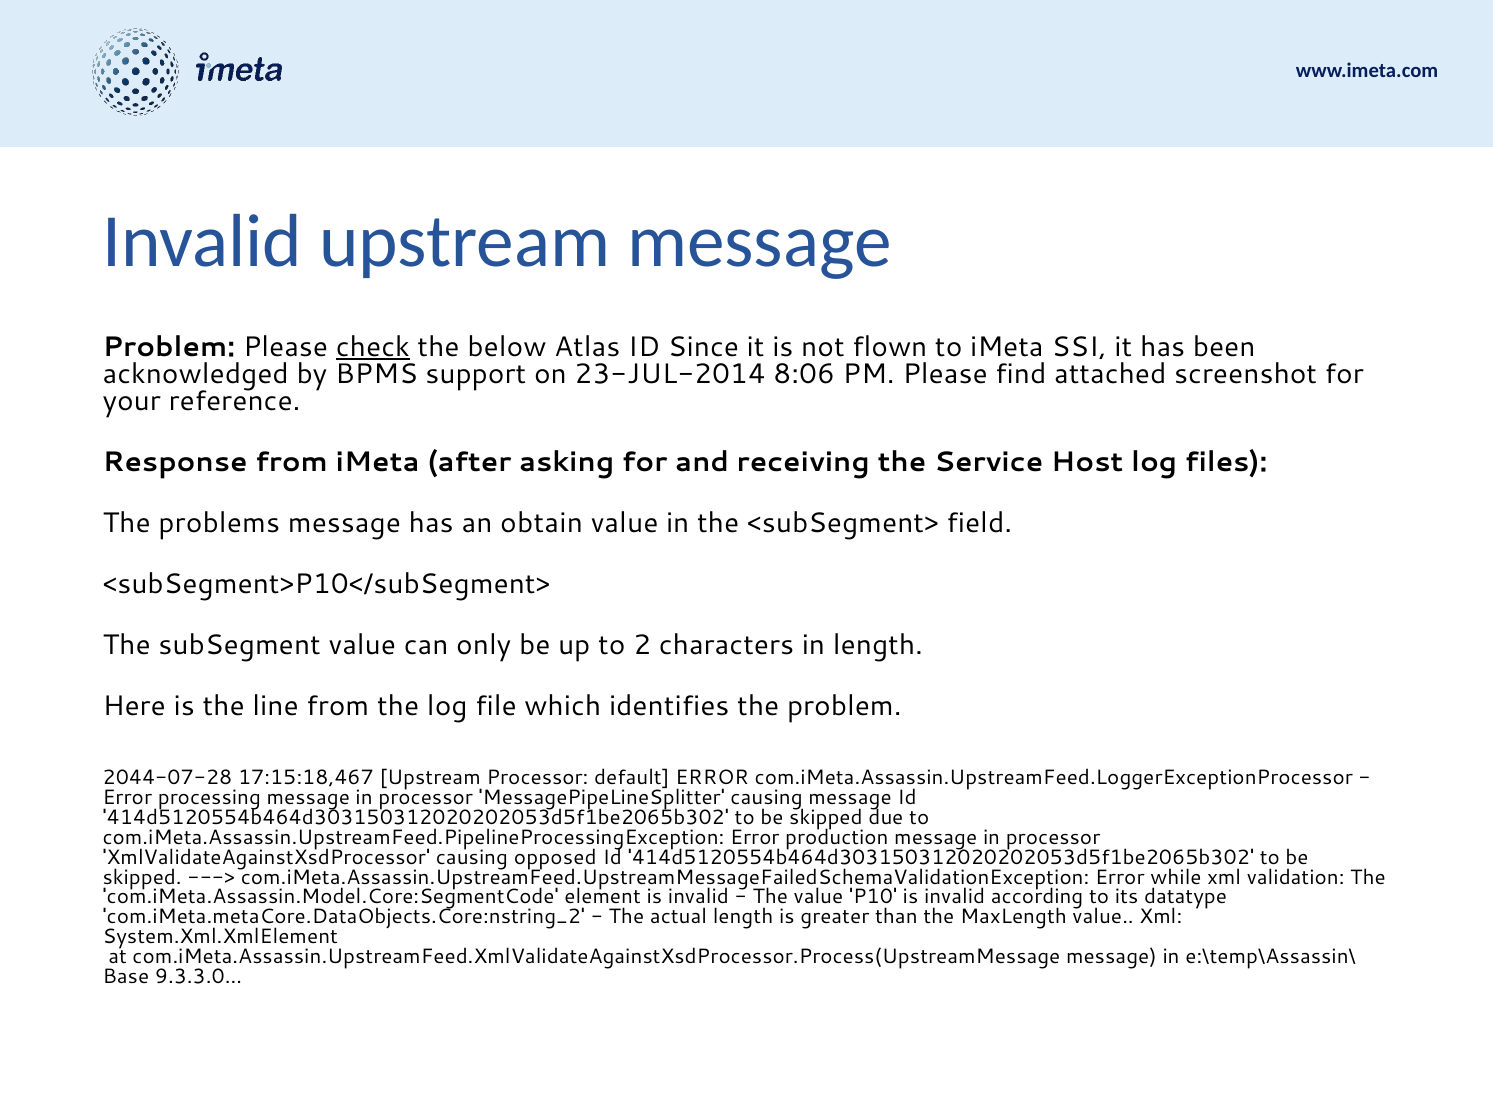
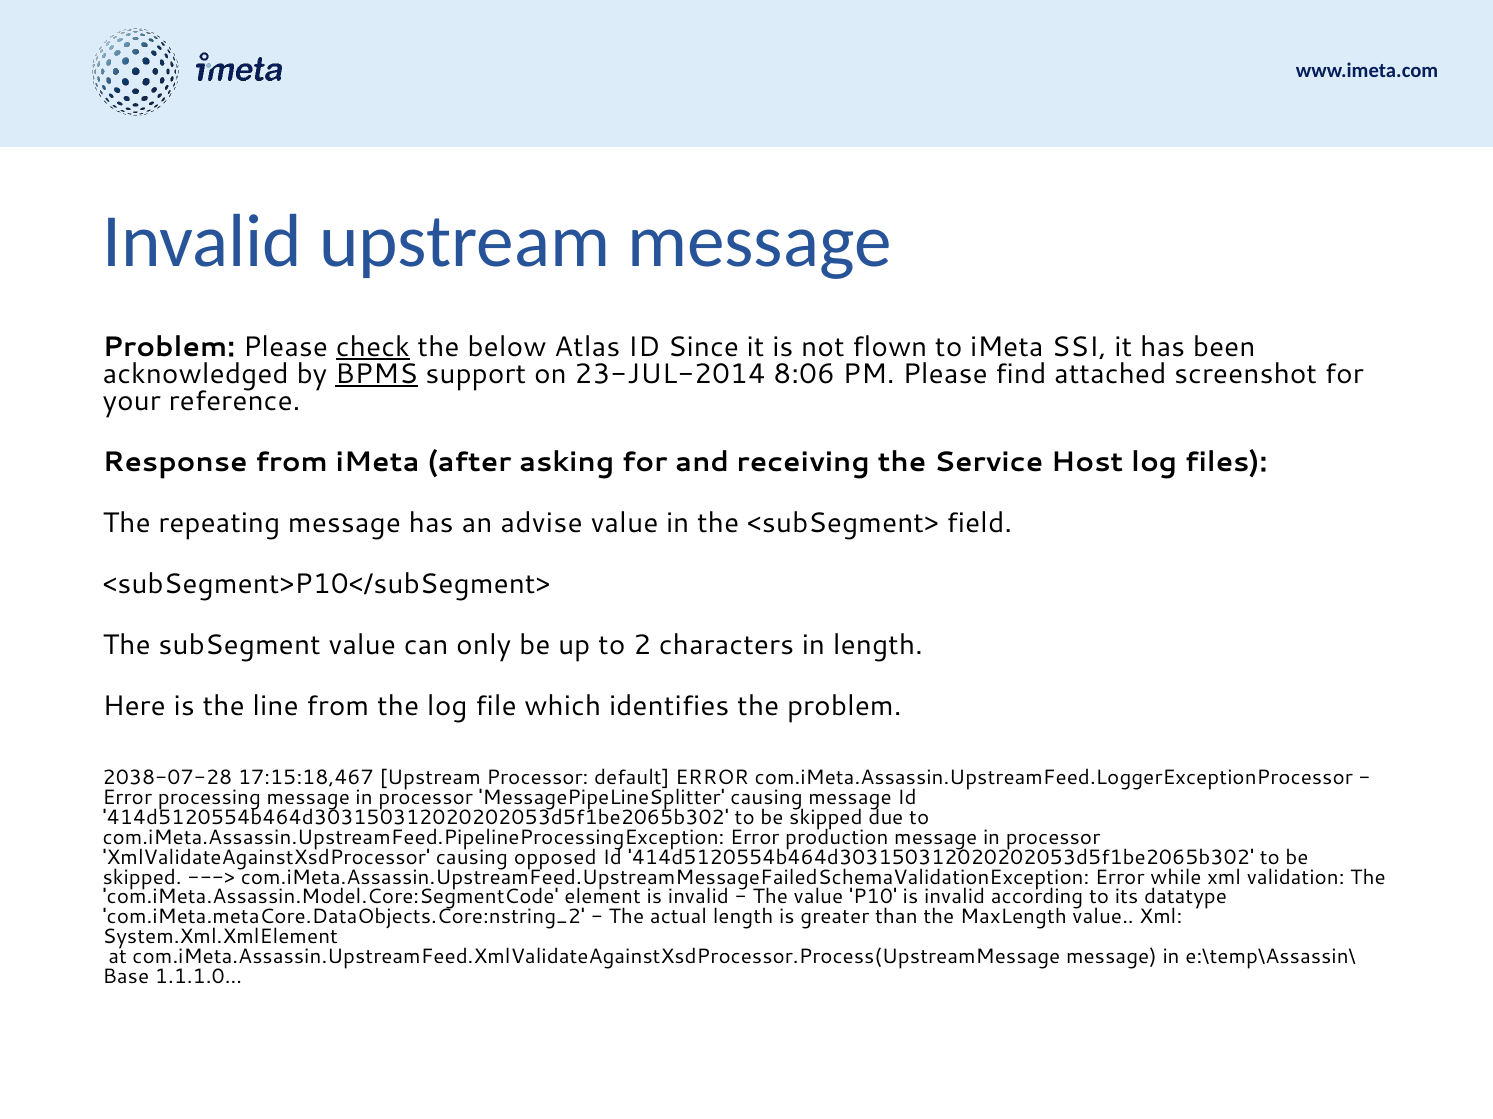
BPMS underline: none -> present
problems: problems -> repeating
obtain: obtain -> advise
2044-07-28: 2044-07-28 -> 2038-07-28
9.3.3.0…: 9.3.3.0… -> 1.1.1.0…
